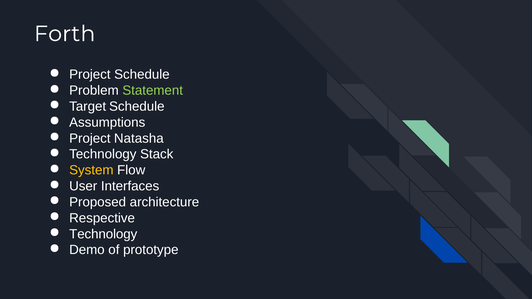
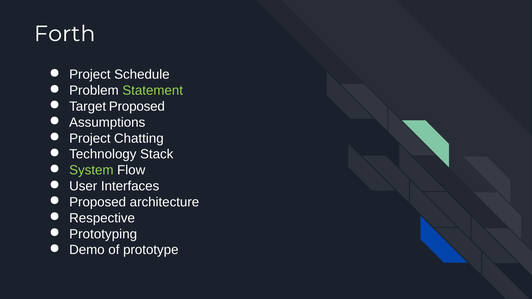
Target Schedule: Schedule -> Proposed
Natasha: Natasha -> Chatting
System colour: yellow -> light green
Technology at (103, 234): Technology -> Prototyping
